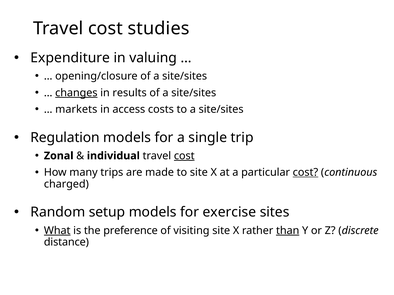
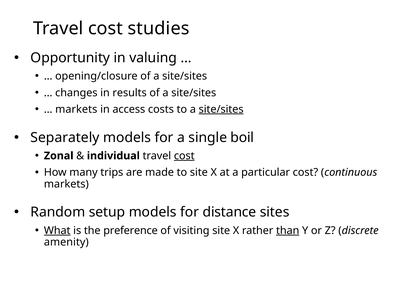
Expenditure: Expenditure -> Opportunity
changes underline: present -> none
site/sites at (221, 109) underline: none -> present
Regulation: Regulation -> Separately
trip: trip -> boil
cost at (305, 173) underline: present -> none
charged at (66, 184): charged -> markets
exercise: exercise -> distance
distance: distance -> amenity
